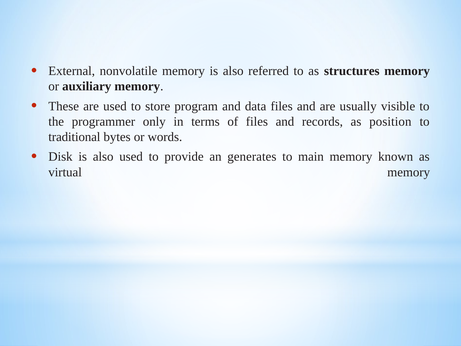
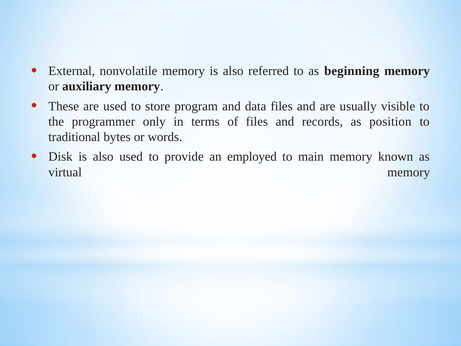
structures: structures -> beginning
generates: generates -> employed
